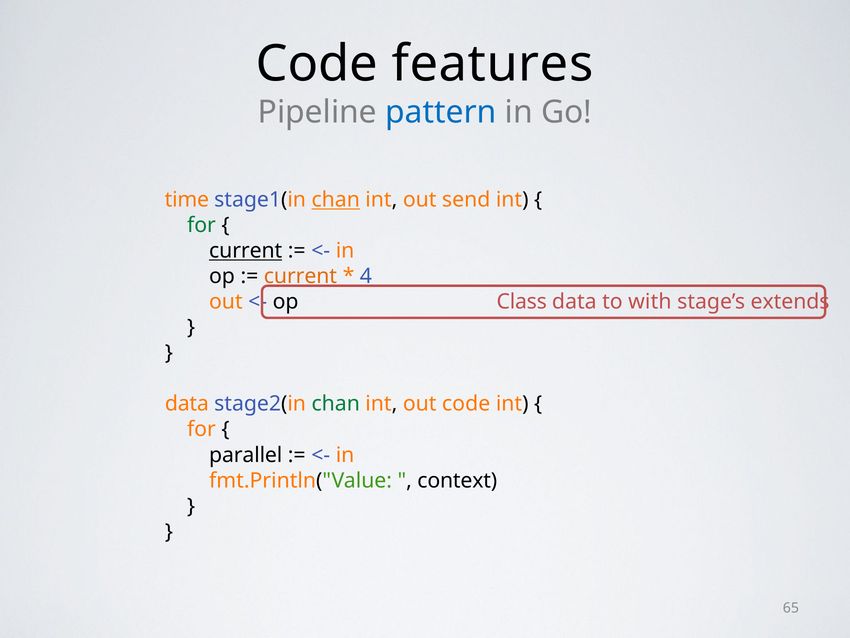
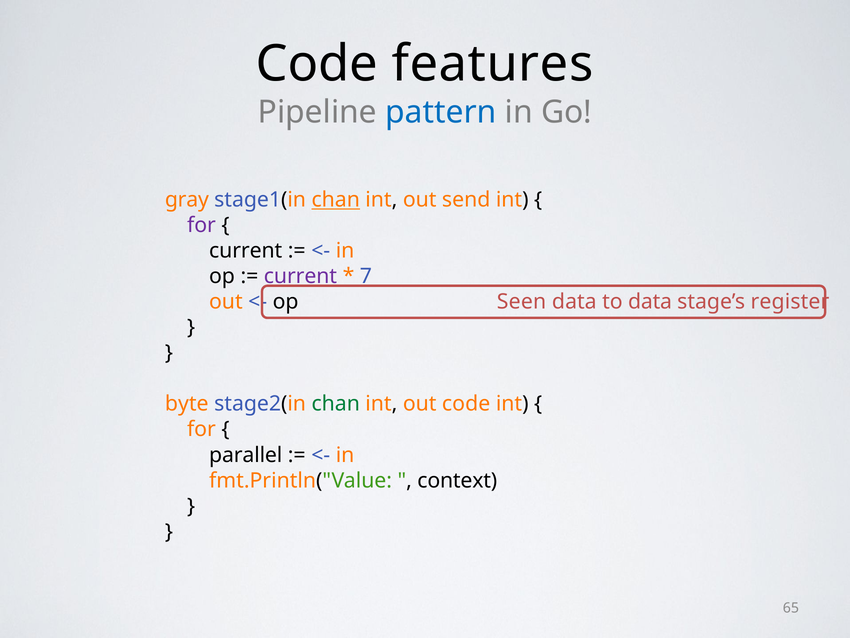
time: time -> gray
for at (201, 225) colour: green -> purple
current at (246, 251) underline: present -> none
current at (300, 276) colour: orange -> purple
4: 4 -> 7
Class: Class -> Seen
to with: with -> data
extends: extends -> register
data at (187, 404): data -> byte
